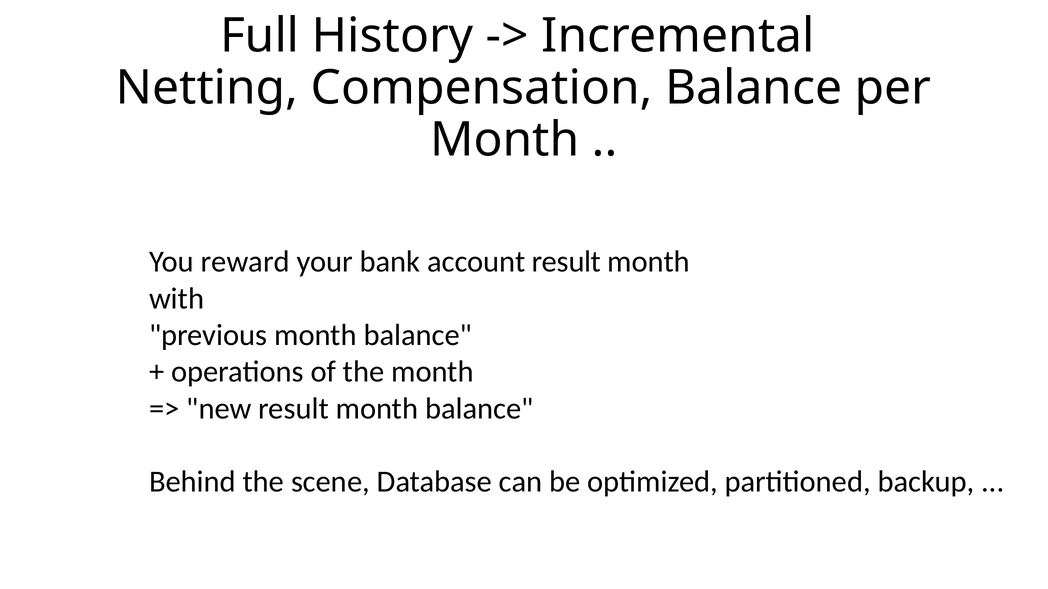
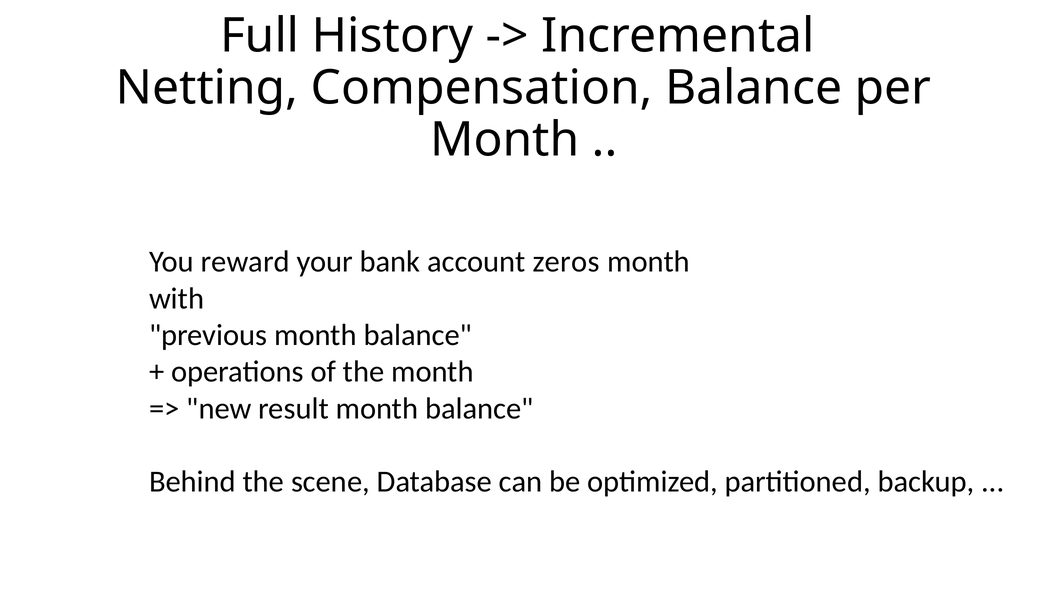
account result: result -> zeros
